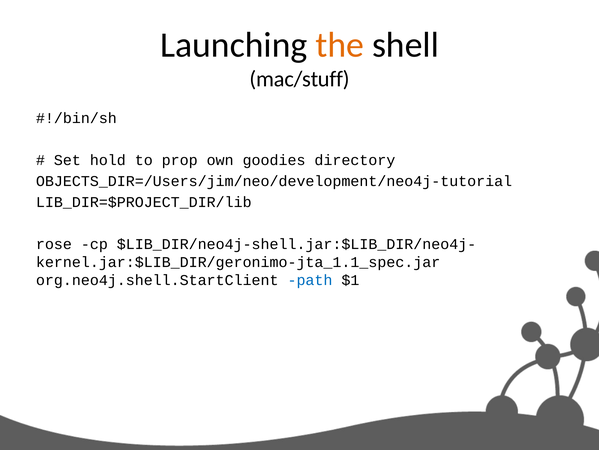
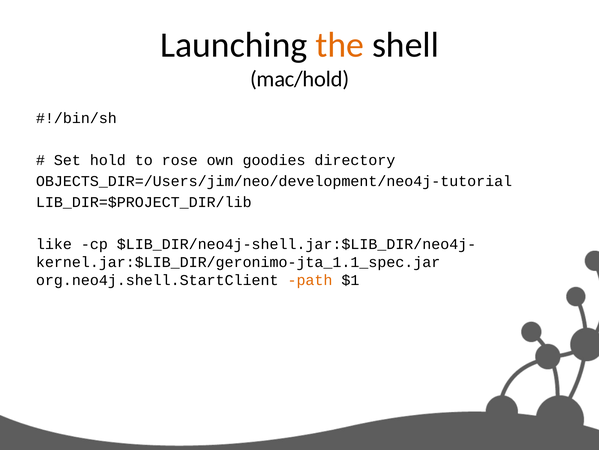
mac/stuff: mac/stuff -> mac/hold
prop: prop -> rose
rose: rose -> like
path colour: blue -> orange
